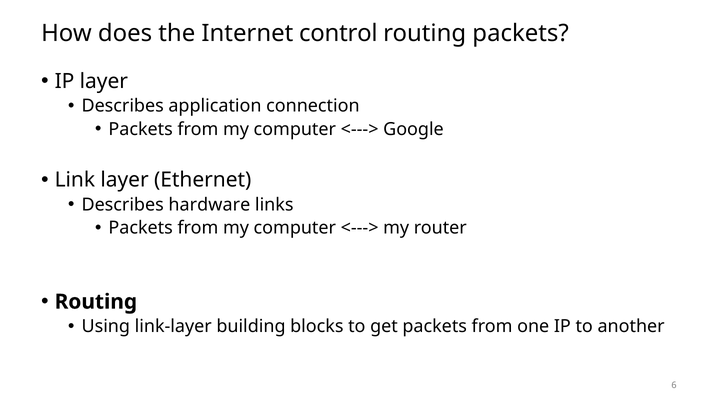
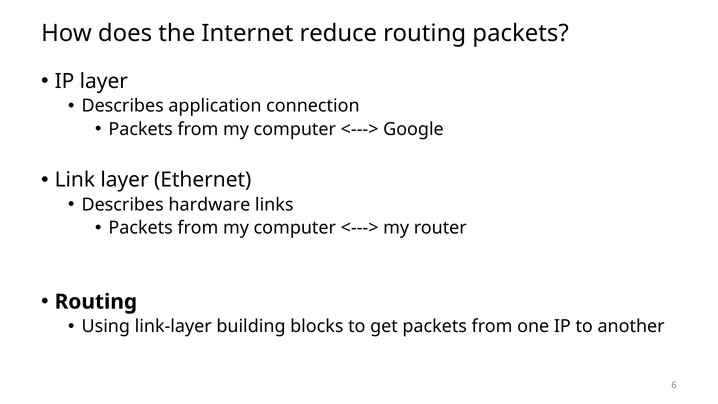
control: control -> reduce
